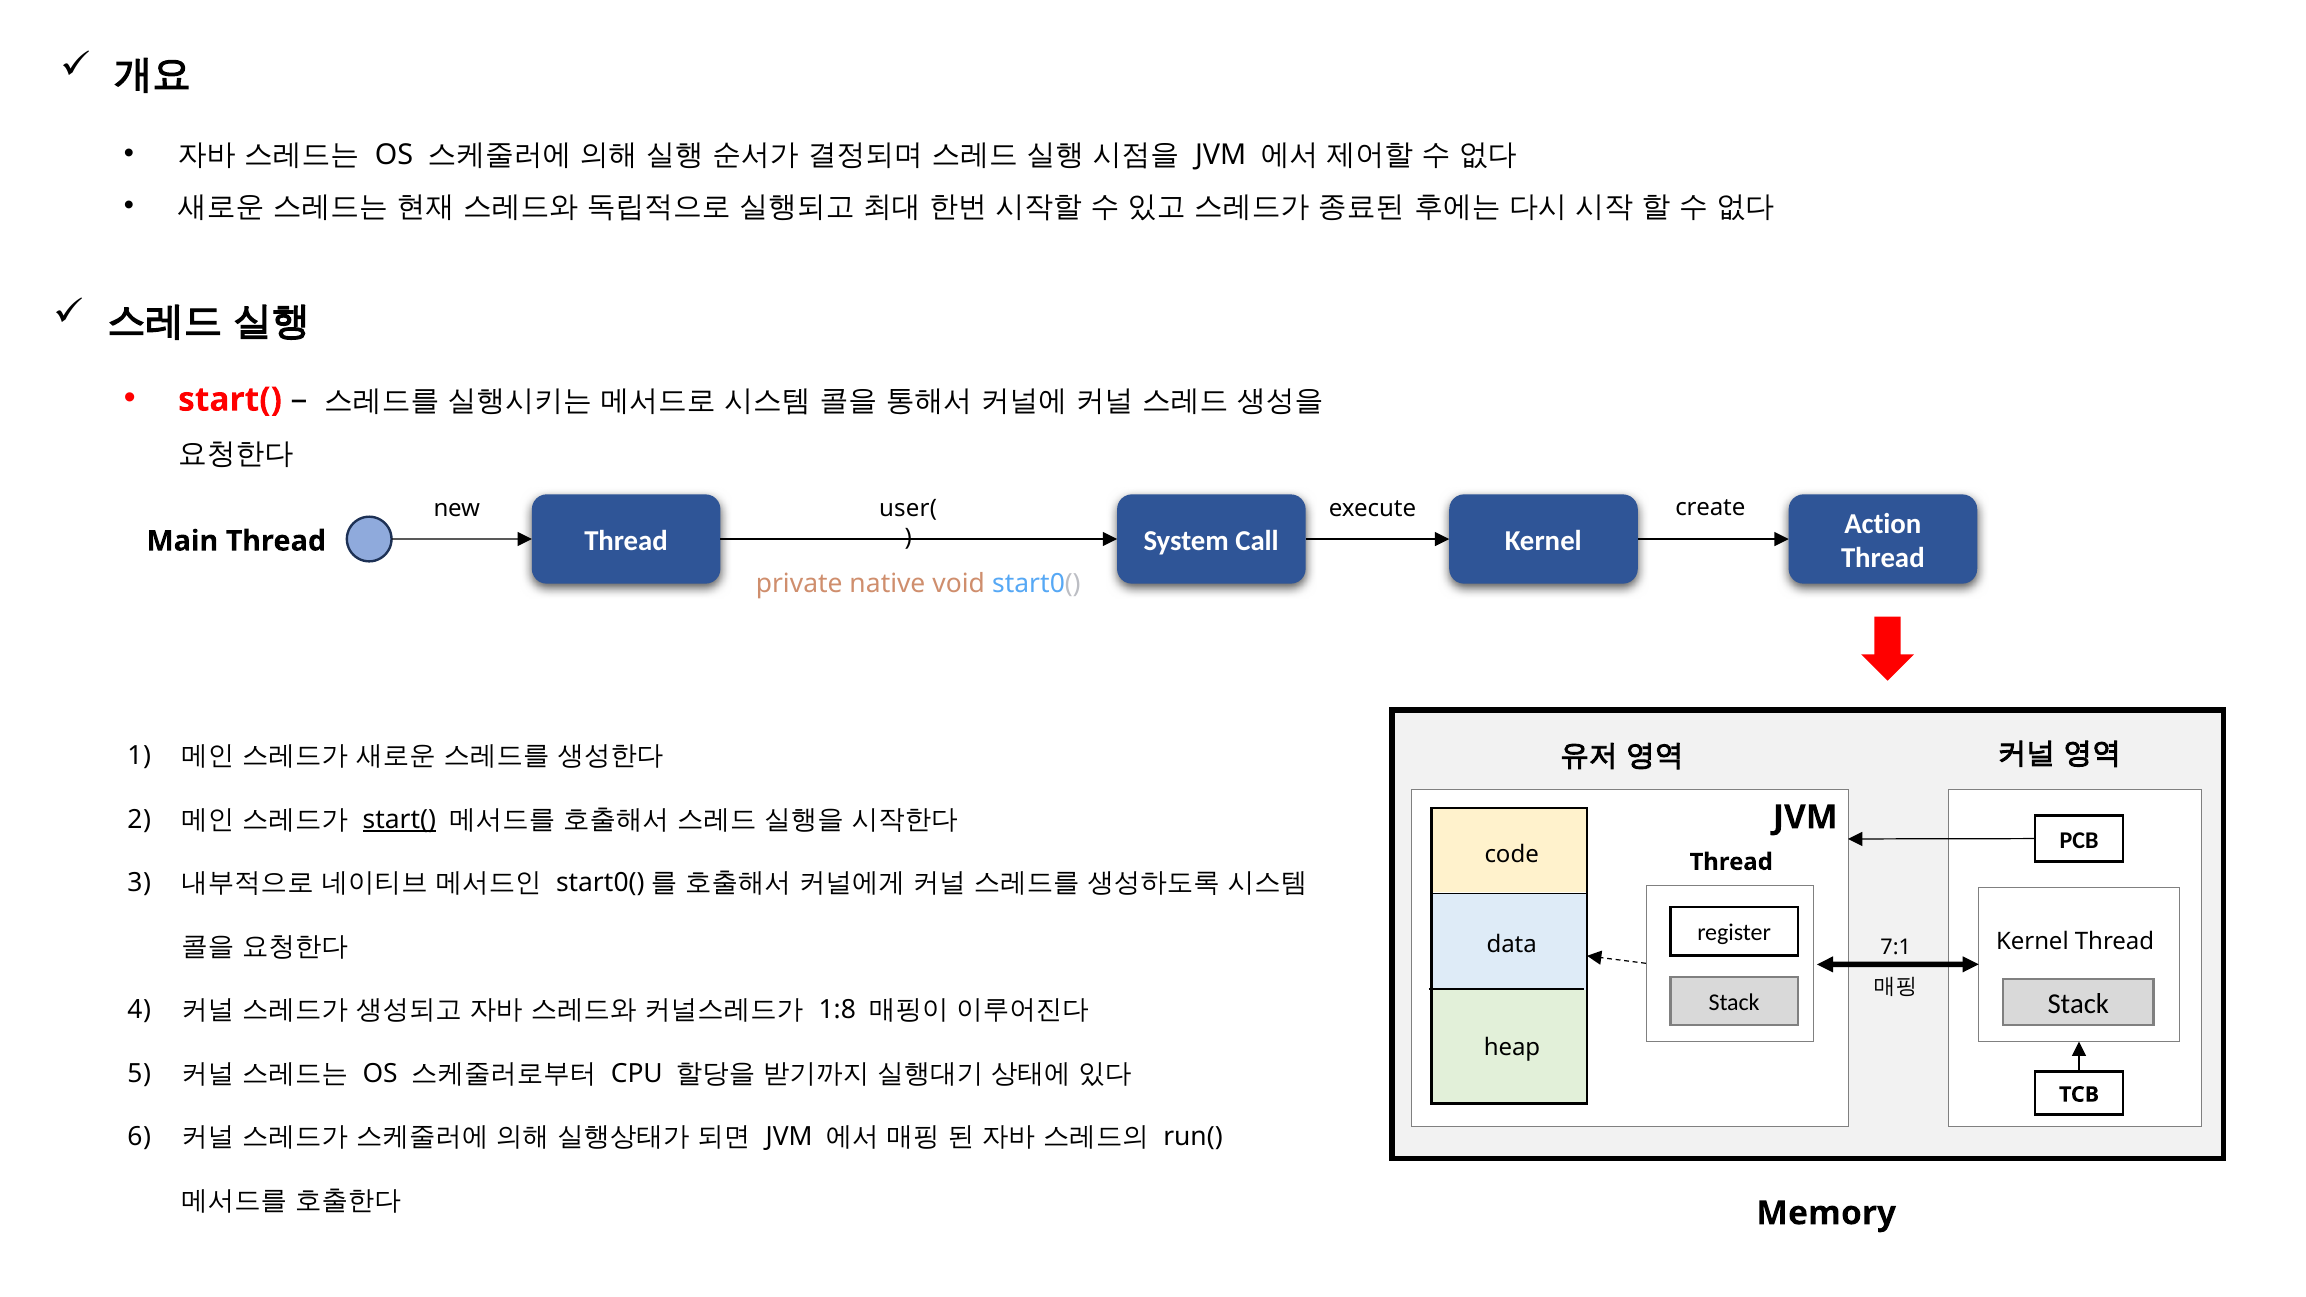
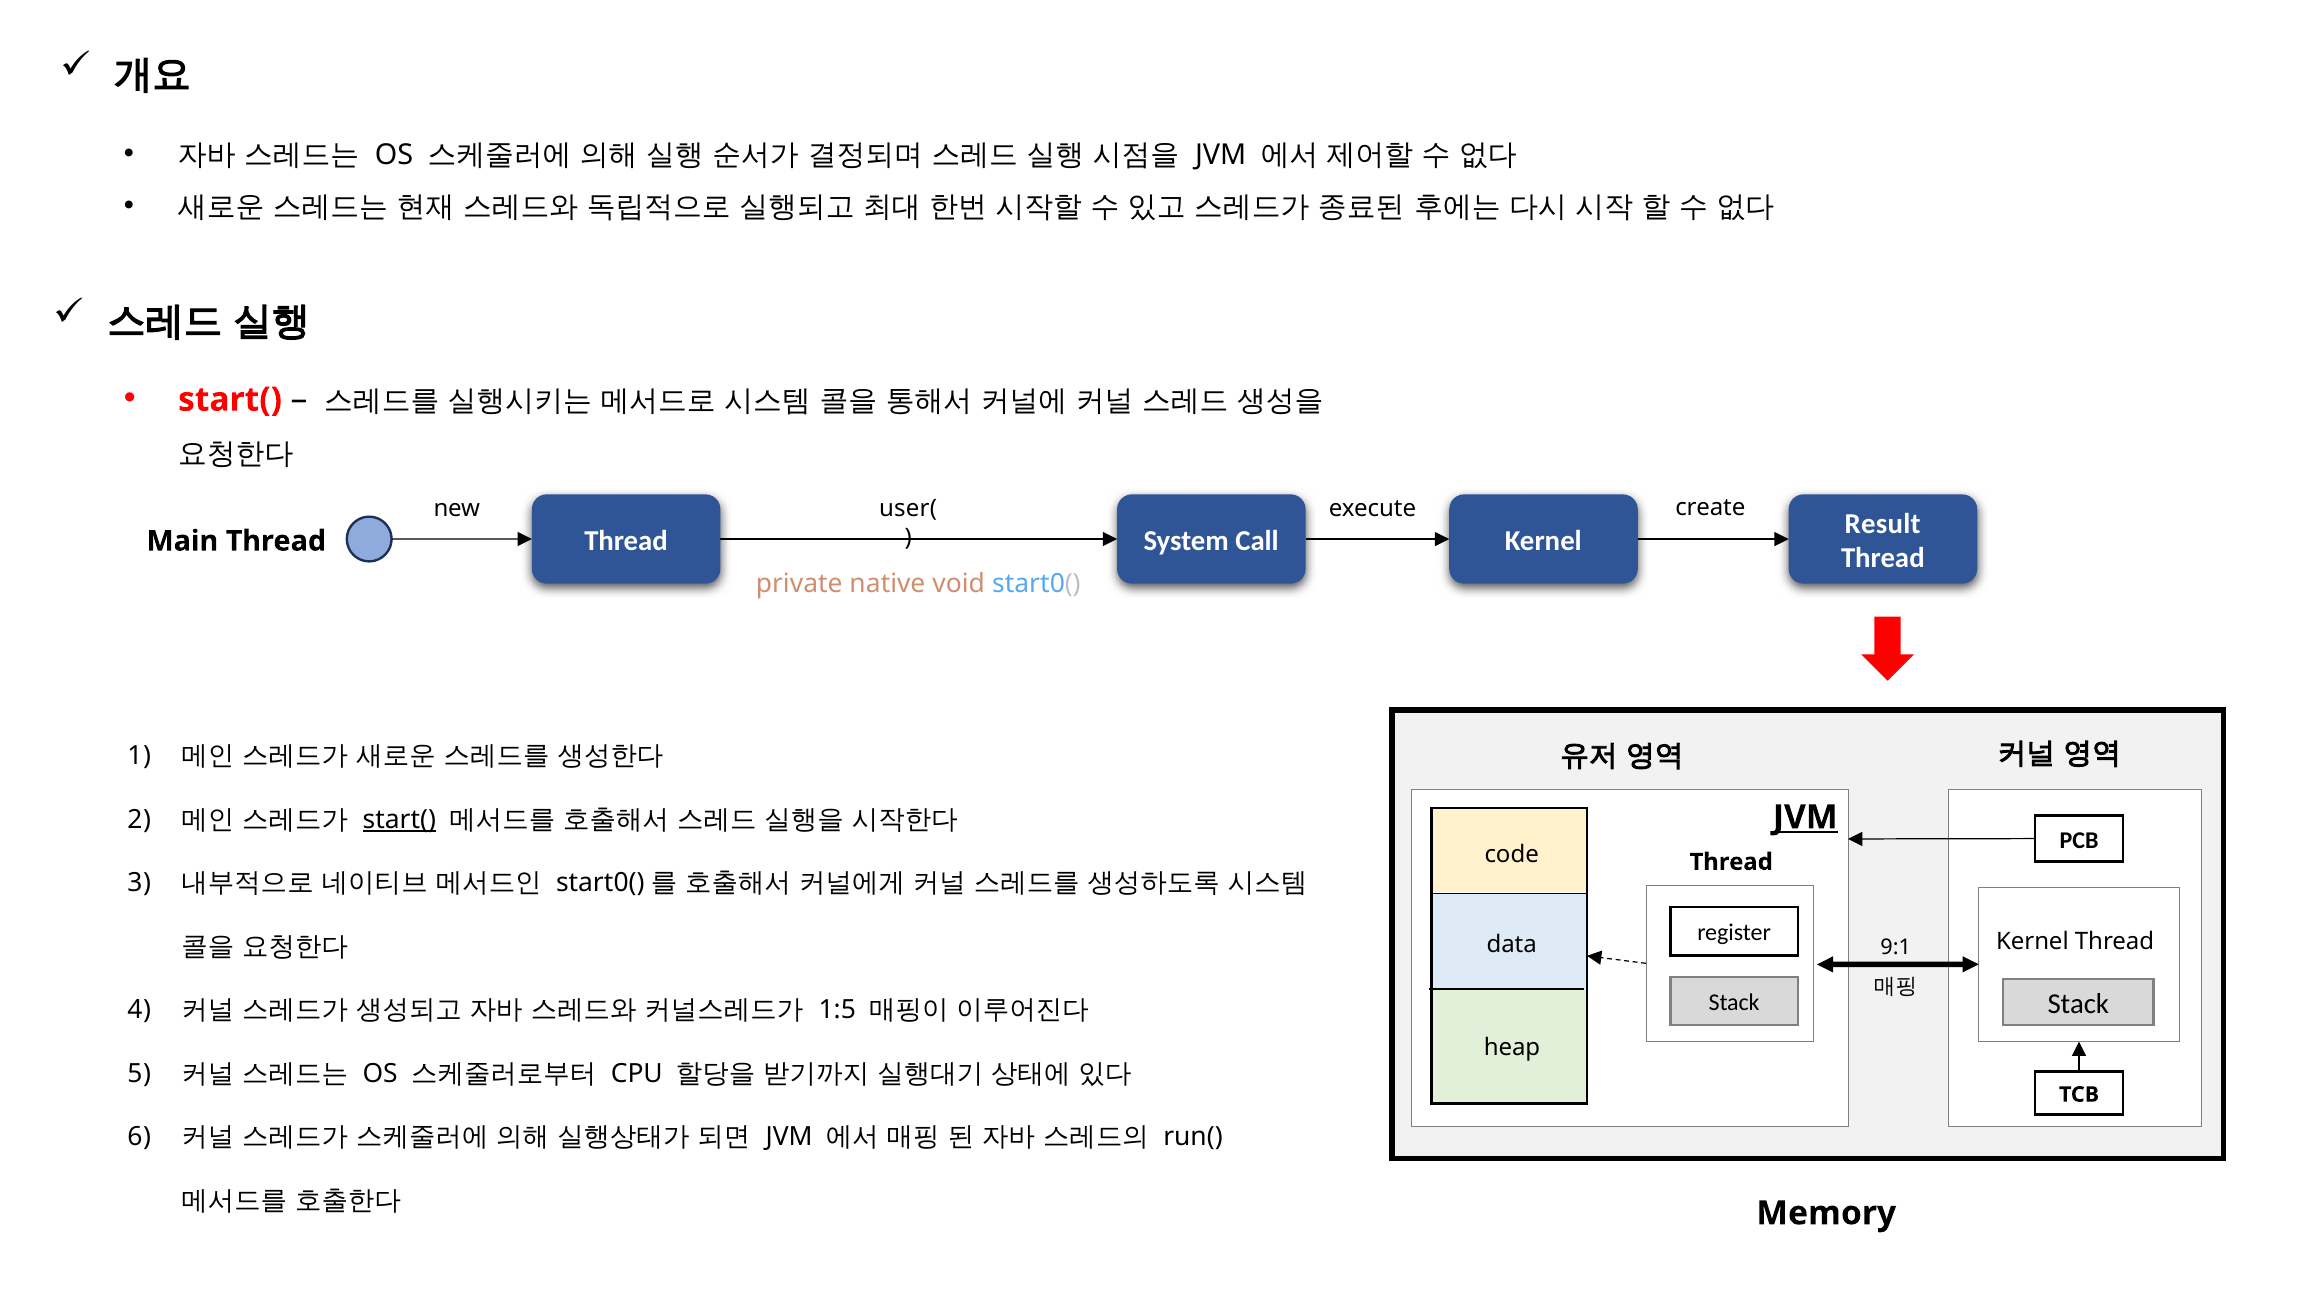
Action: Action -> Result
JVM at (1805, 817) underline: none -> present
7:1: 7:1 -> 9:1
1:8: 1:8 -> 1:5
